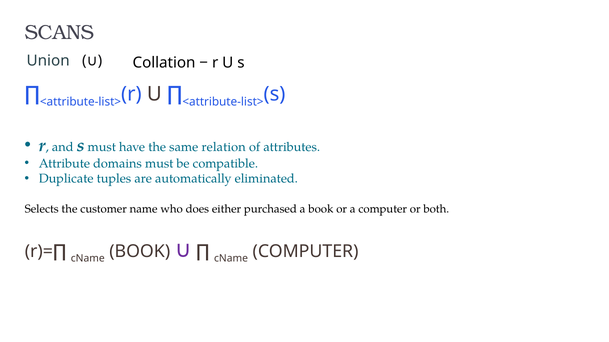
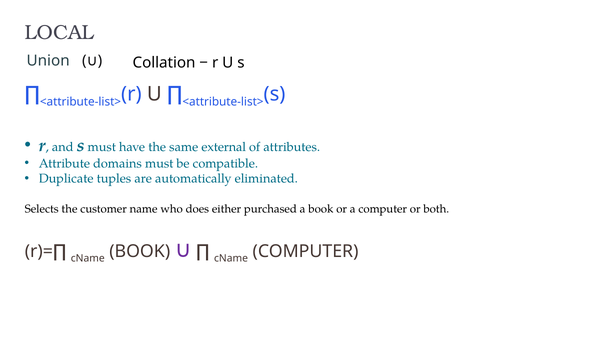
SCANS: SCANS -> LOCAL
relation: relation -> external
